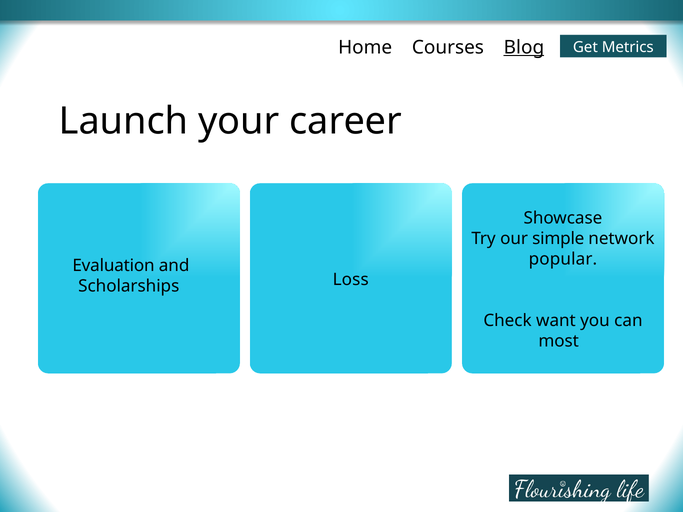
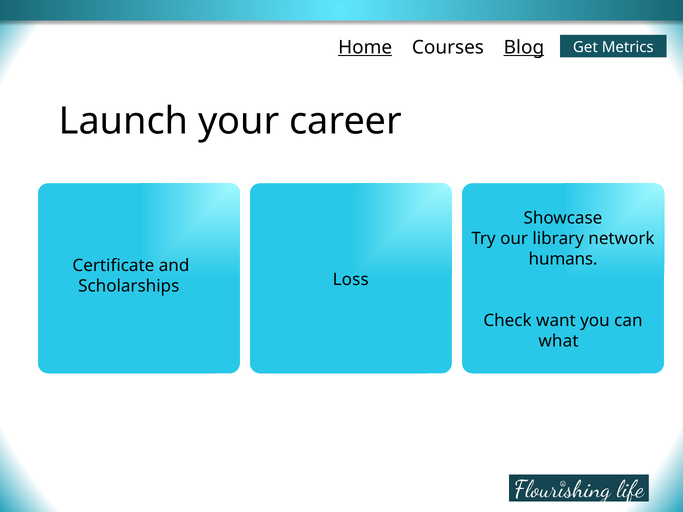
Home underline: none -> present
simple: simple -> library
popular: popular -> humans
Evaluation: Evaluation -> Certificate
most: most -> what
